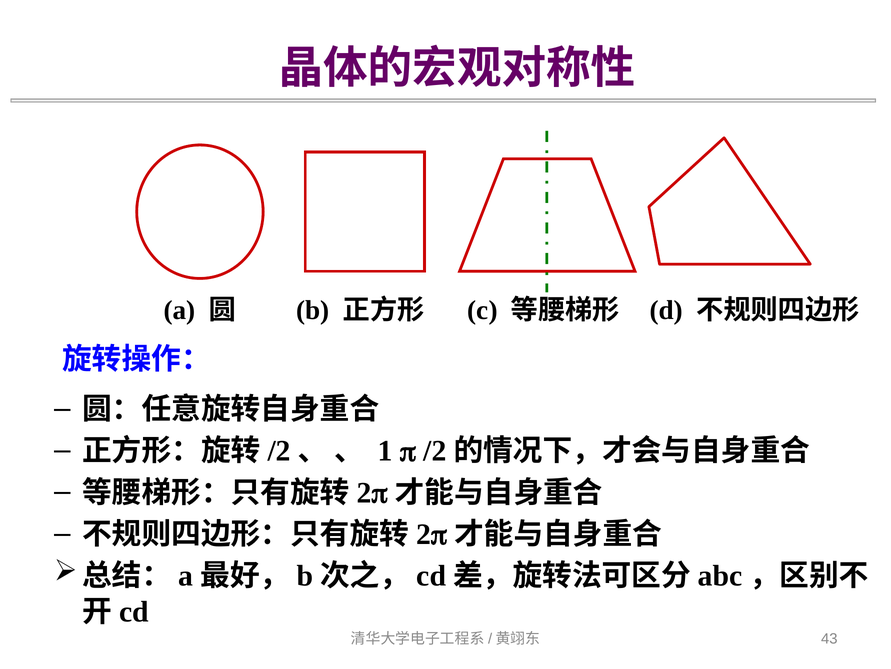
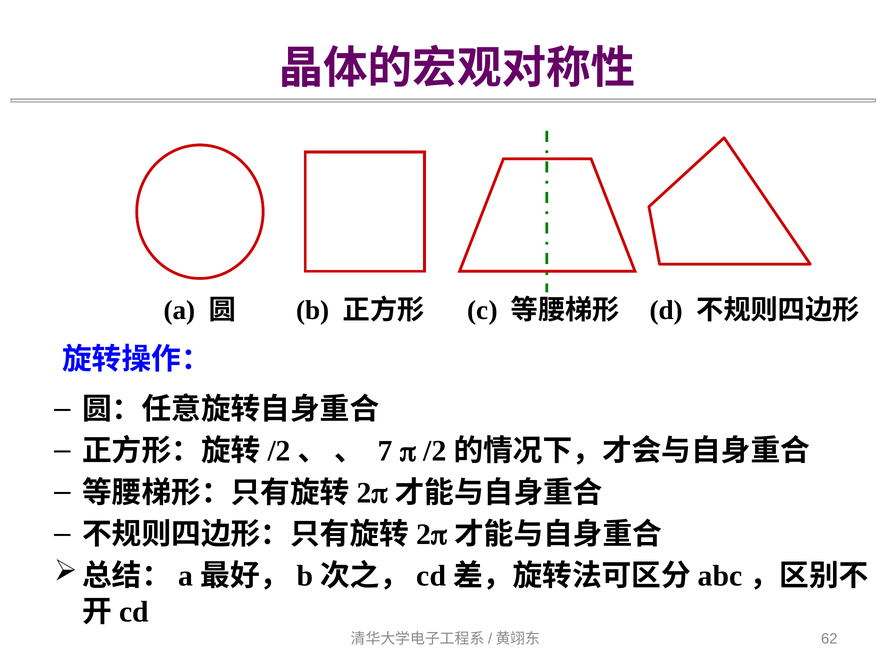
1: 1 -> 7
43: 43 -> 62
